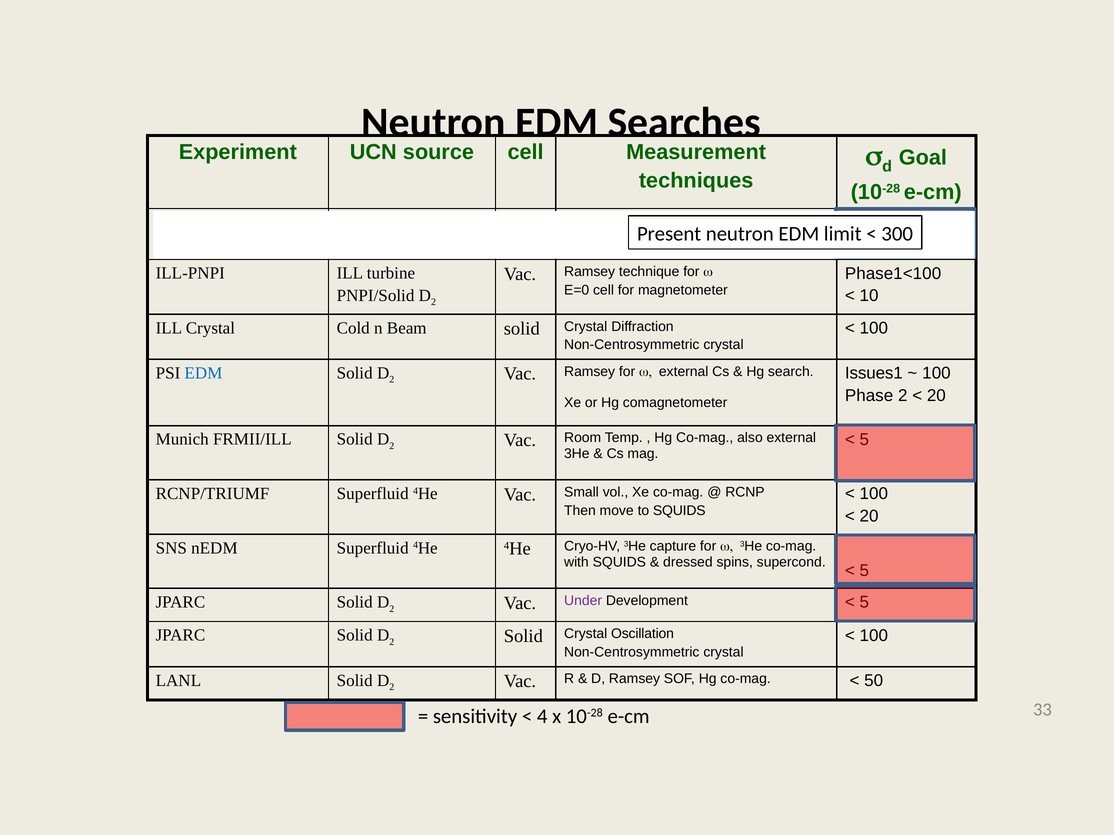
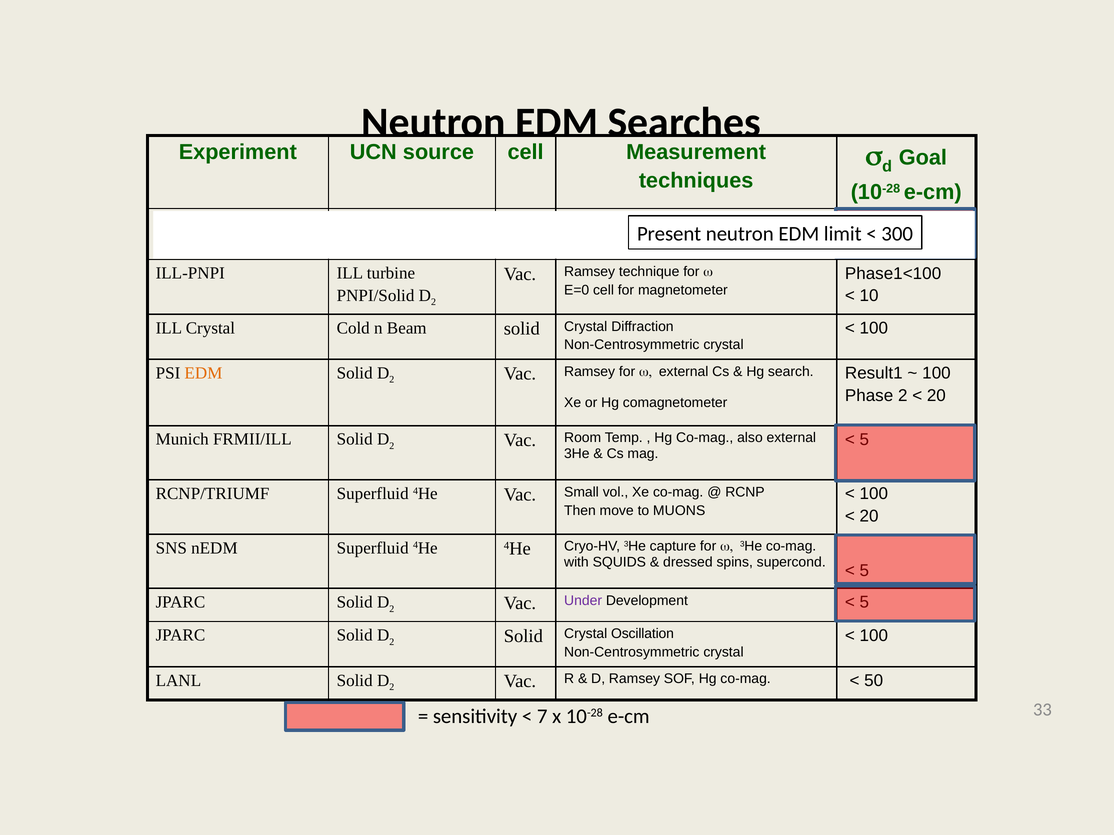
EDM at (203, 373) colour: blue -> orange
Issues1: Issues1 -> Result1
to SQUIDS: SQUIDS -> MUONS
4: 4 -> 7
